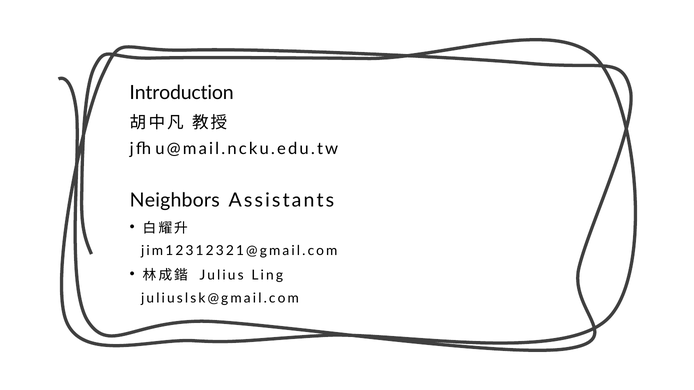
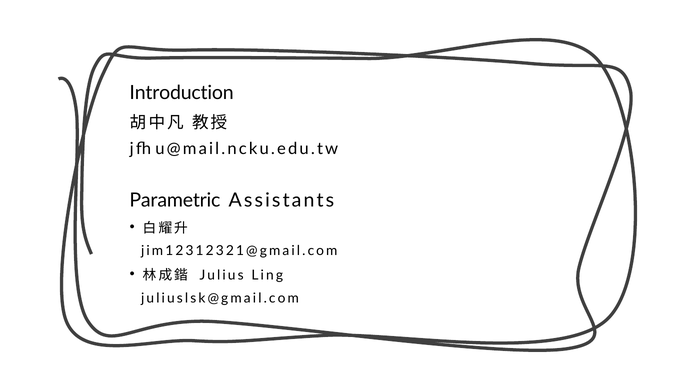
Neighbors: Neighbors -> Parametric
